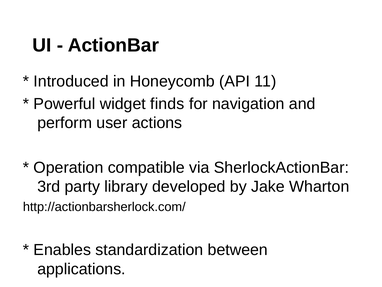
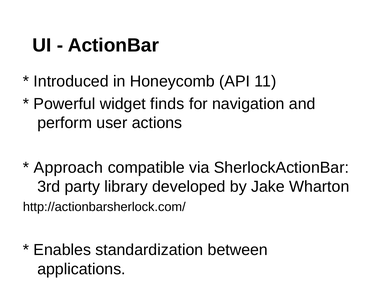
Operation: Operation -> Approach
